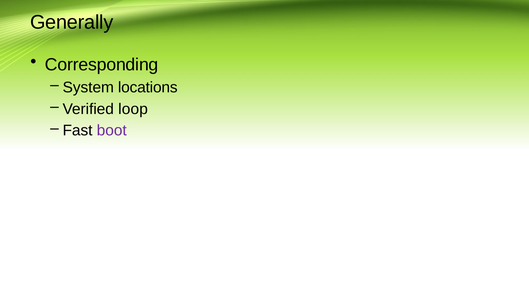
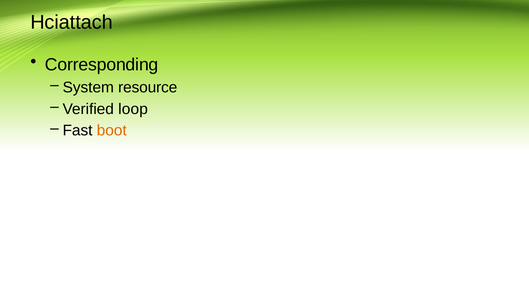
Generally: Generally -> Hciattach
locations: locations -> resource
boot colour: purple -> orange
